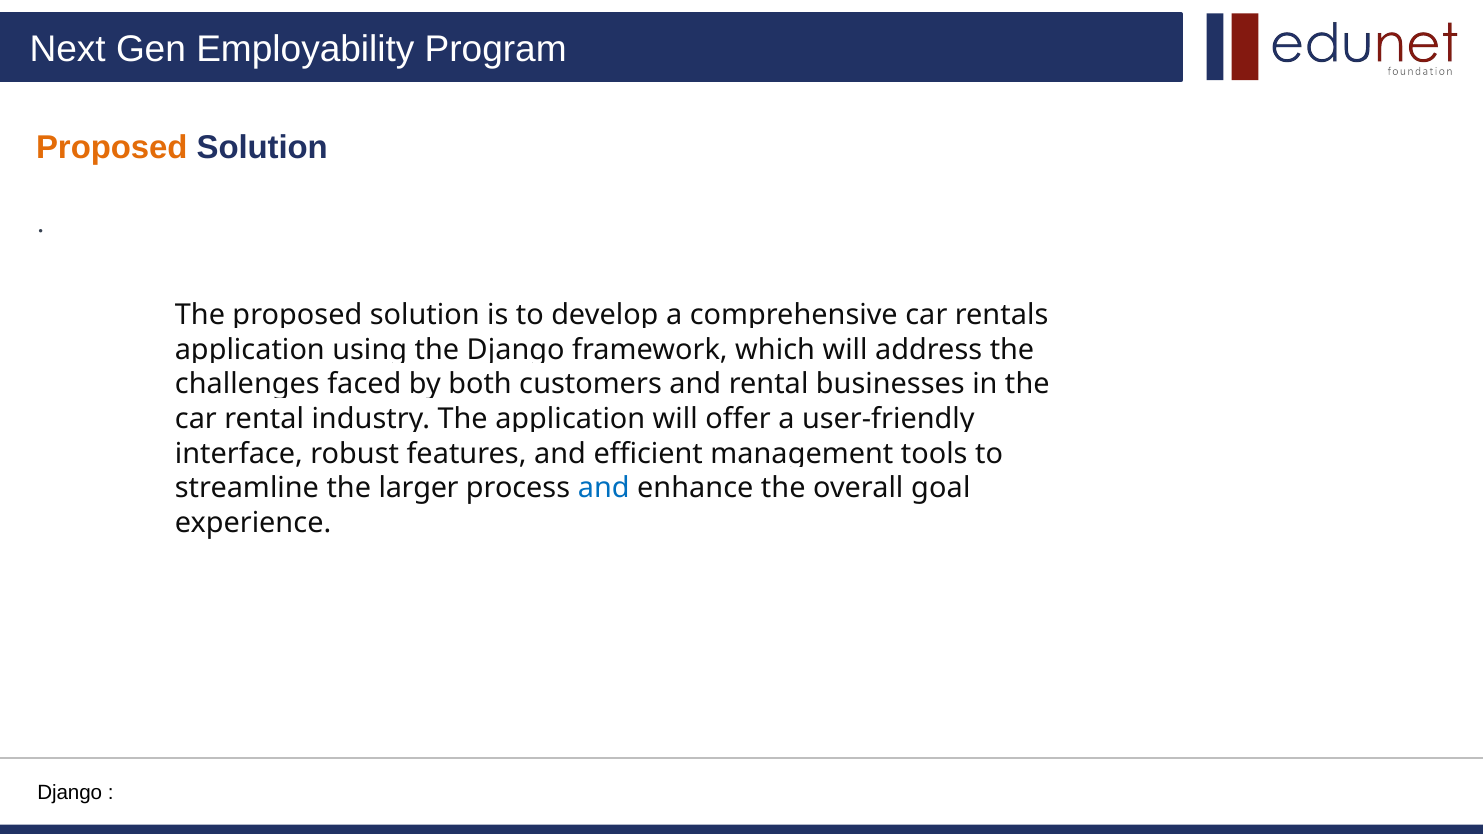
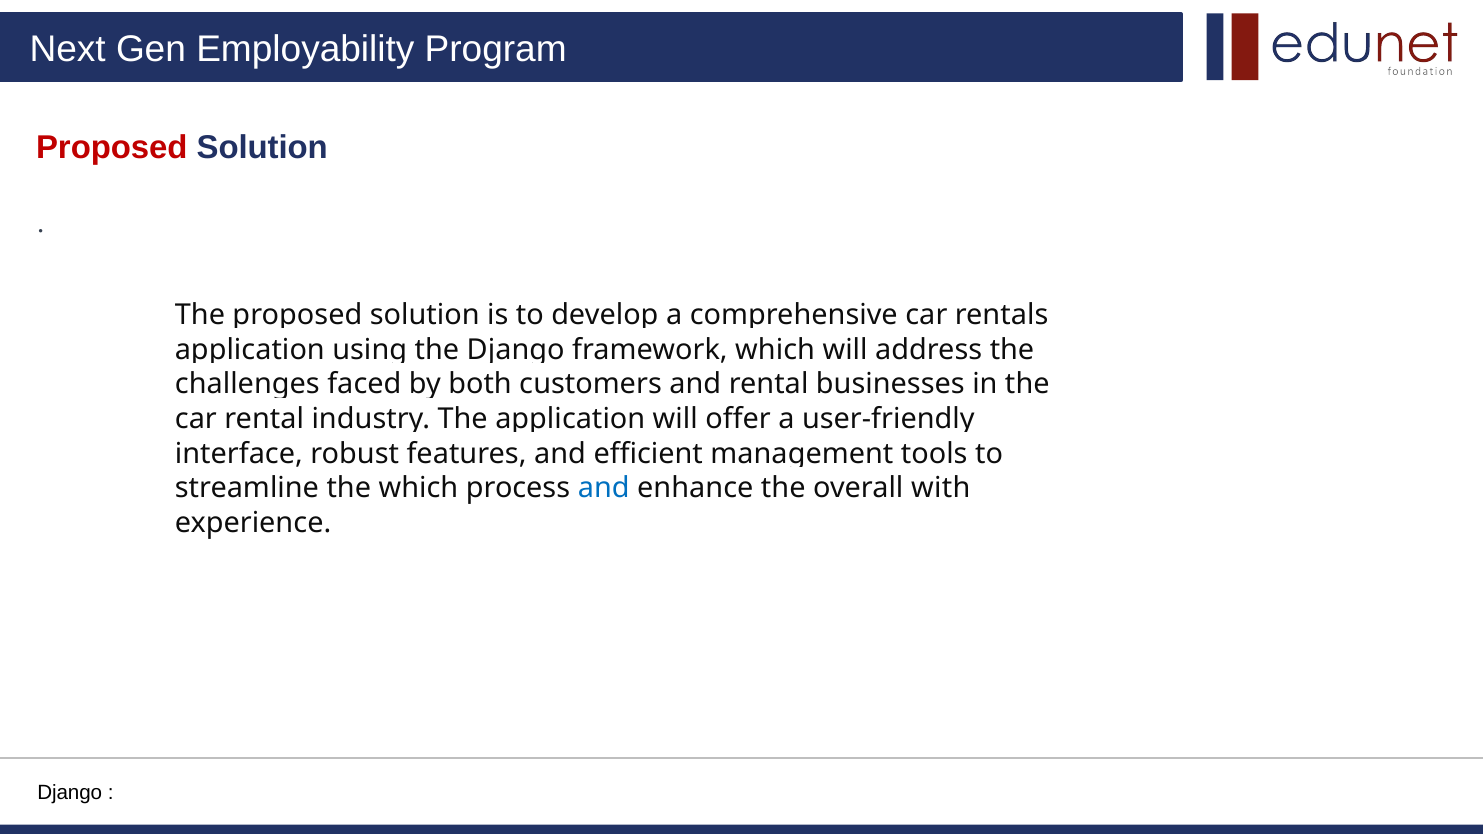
Proposed at (112, 148) colour: orange -> red
the larger: larger -> which
goal: goal -> with
